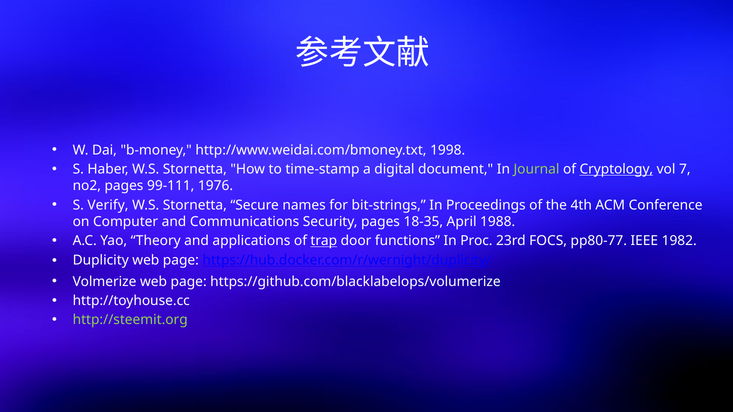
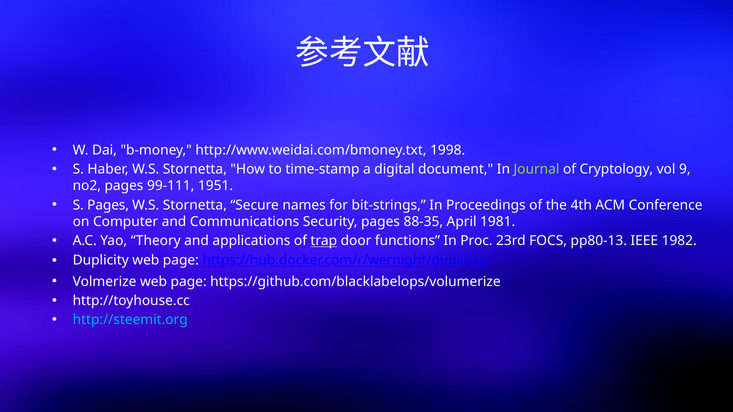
Cryptology underline: present -> none
7: 7 -> 9
1976: 1976 -> 1951
S Verify: Verify -> Pages
18-35: 18-35 -> 88-35
1988: 1988 -> 1981
pp80-77: pp80-77 -> pp80-13
http://steemit.org colour: light green -> light blue
